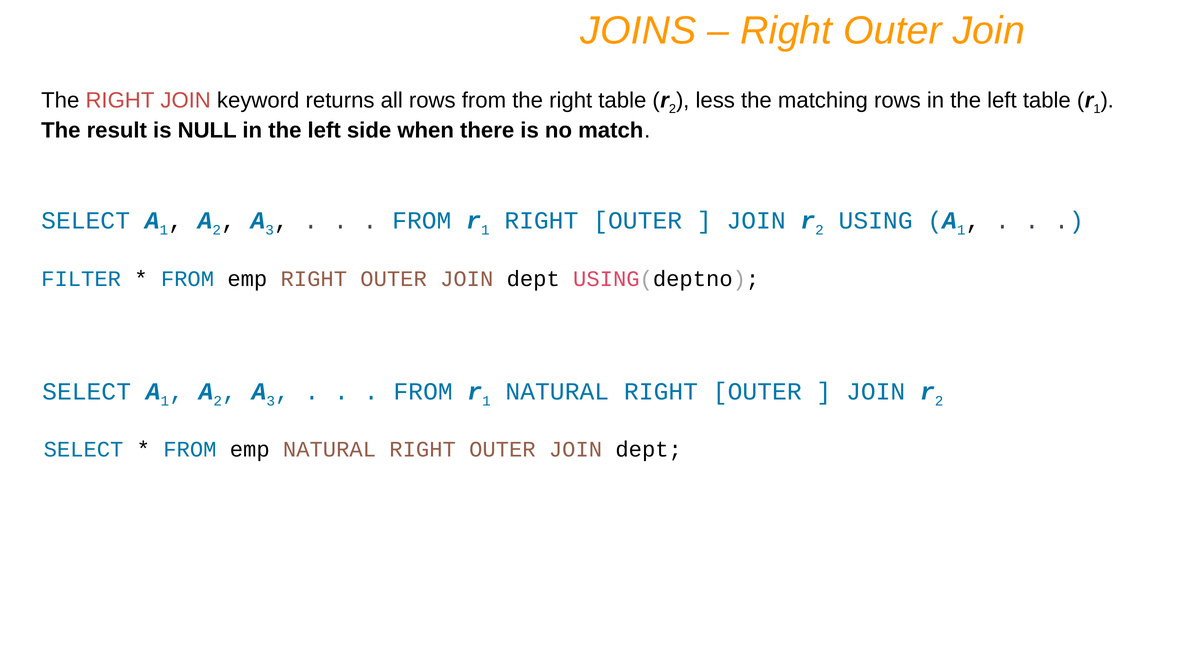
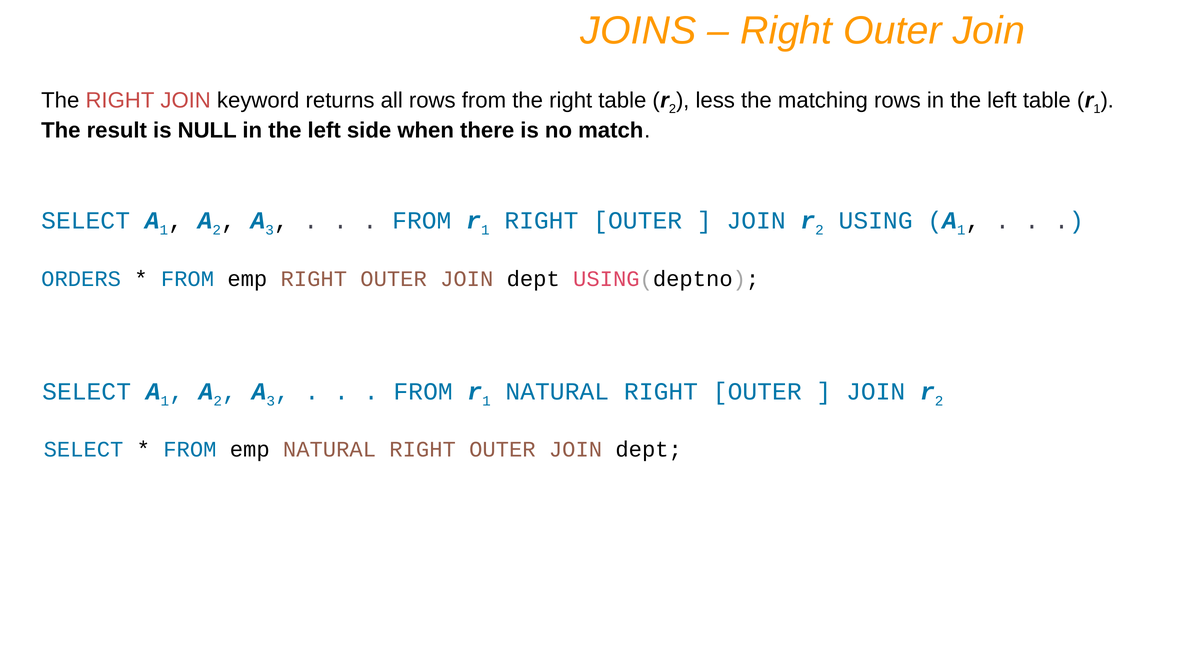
FILTER: FILTER -> ORDERS
